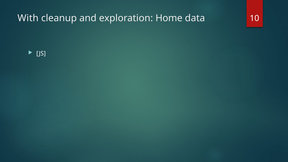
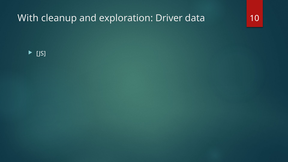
Home: Home -> Driver
